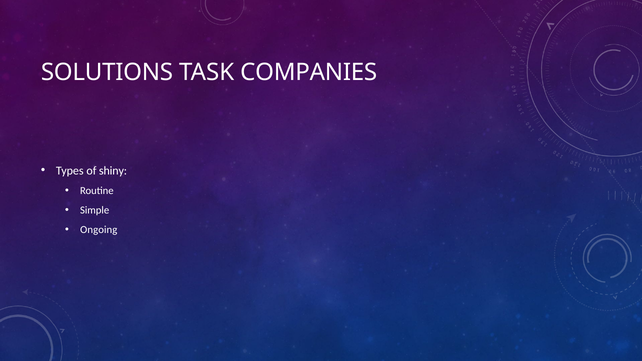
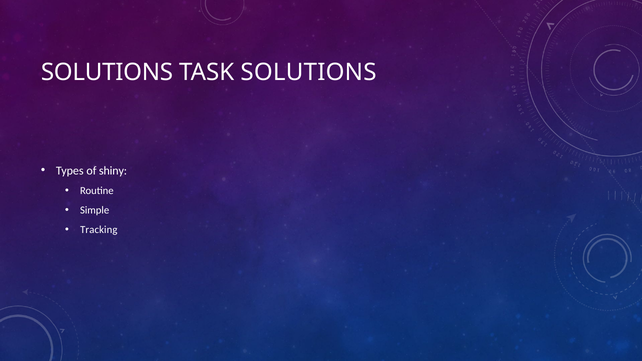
TASK COMPANIES: COMPANIES -> SOLUTIONS
Ongoing: Ongoing -> Tracking
